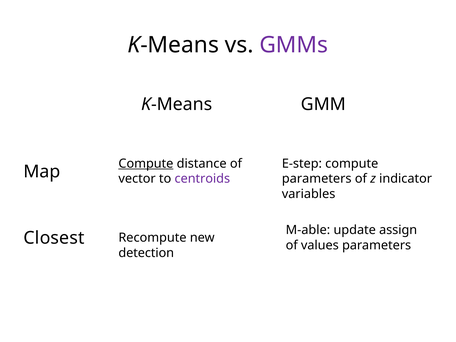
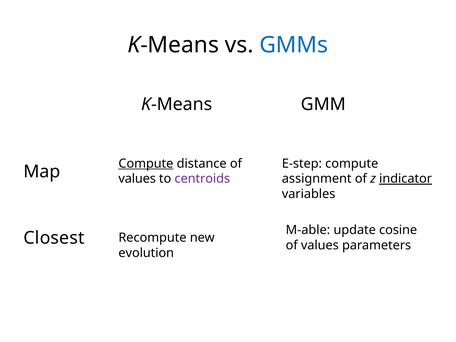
GMMs colour: purple -> blue
vector at (137, 179): vector -> values
parameters at (317, 179): parameters -> assignment
indicator underline: none -> present
assign: assign -> cosine
detection: detection -> evolution
